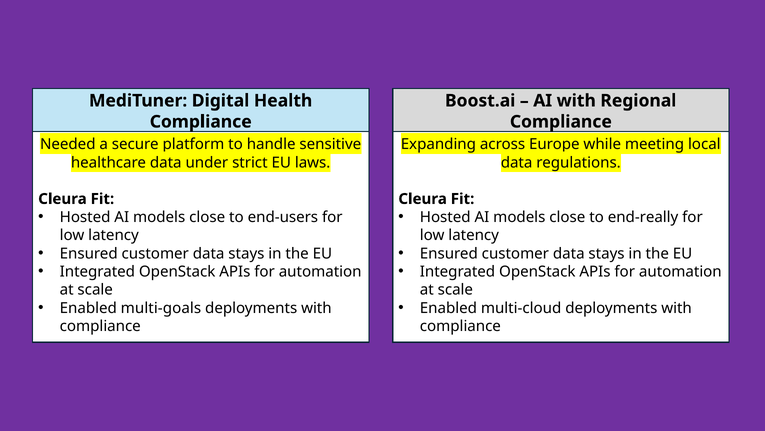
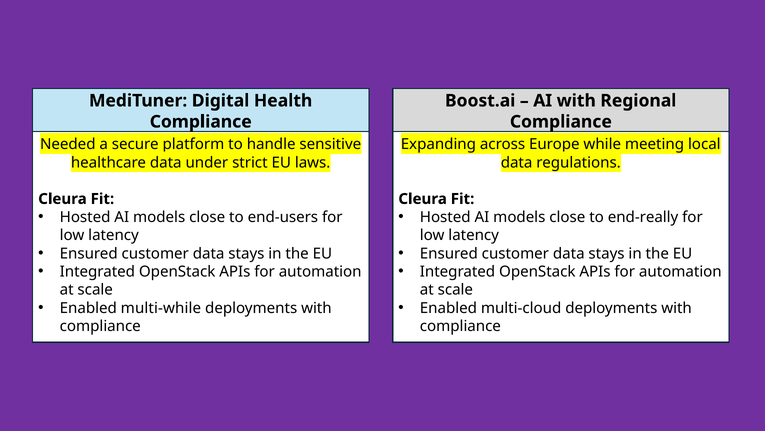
multi-goals: multi-goals -> multi-while
